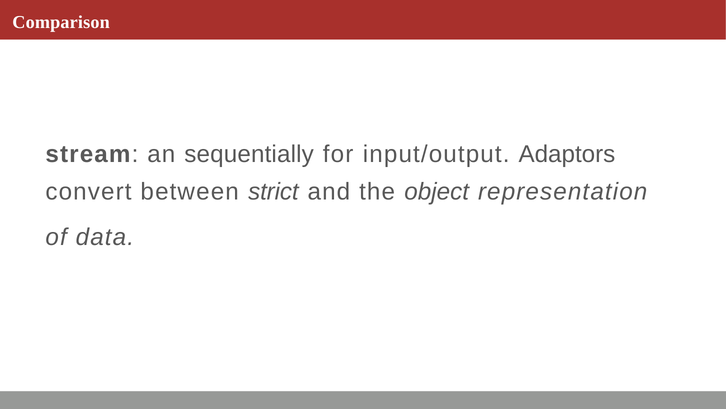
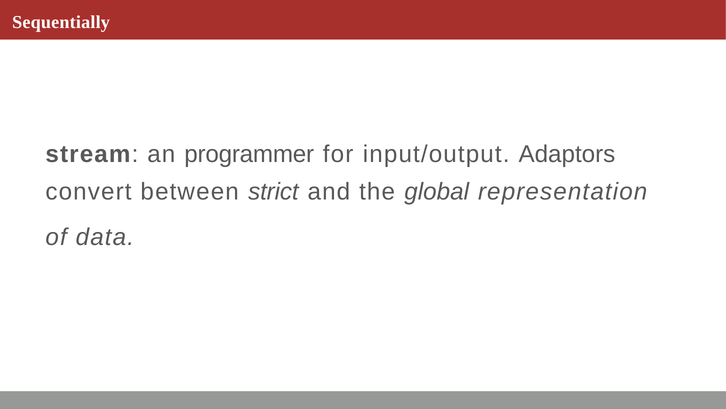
Comparison: Comparison -> Sequentially
sequentially: sequentially -> programmer
object: object -> global
